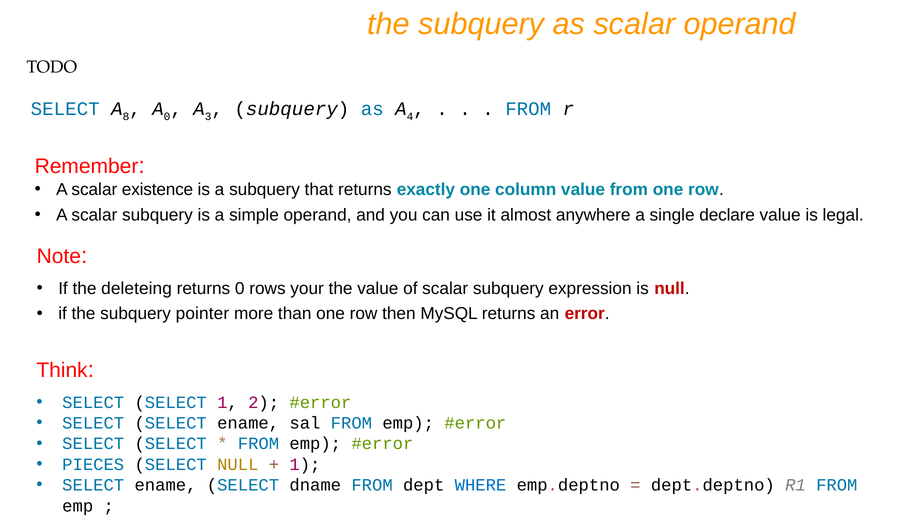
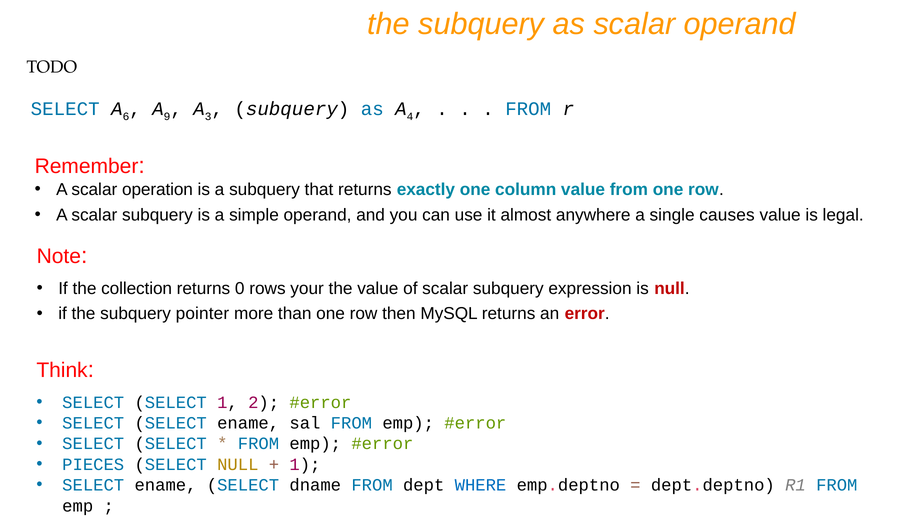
8: 8 -> 6
A 0: 0 -> 9
existence: existence -> operation
declare: declare -> causes
deleteing: deleteing -> collection
